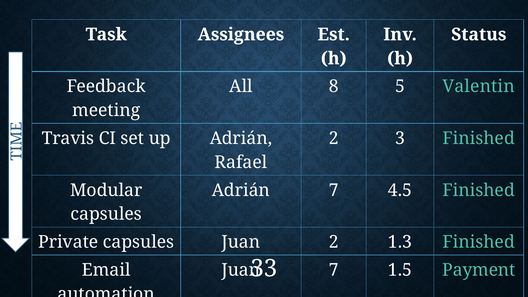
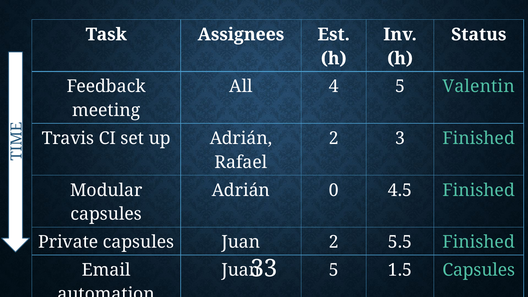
8: 8 -> 4
Adrián 7: 7 -> 0
1.3: 1.3 -> 5.5
Juan 7: 7 -> 5
1.5 Payment: Payment -> Capsules
